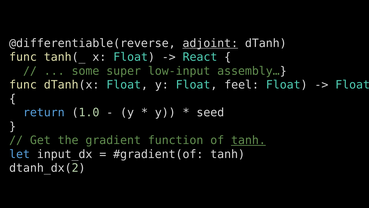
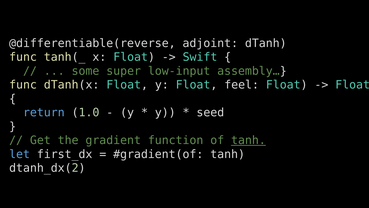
adjoint underline: present -> none
React: React -> Swift
input_dx: input_dx -> first_dx
